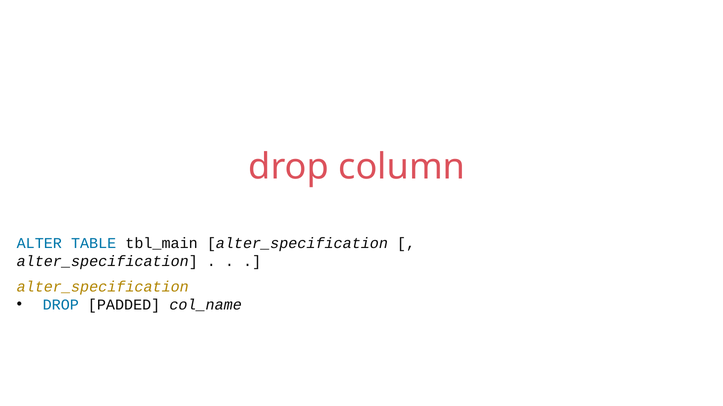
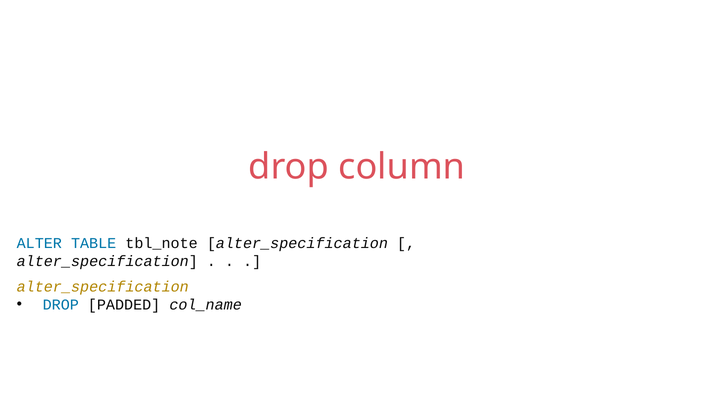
tbl_main: tbl_main -> tbl_note
